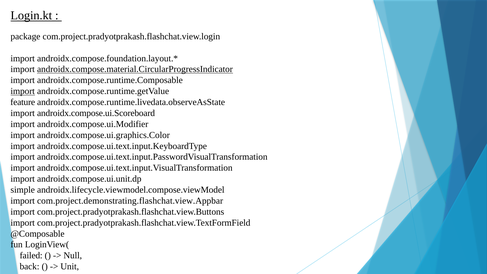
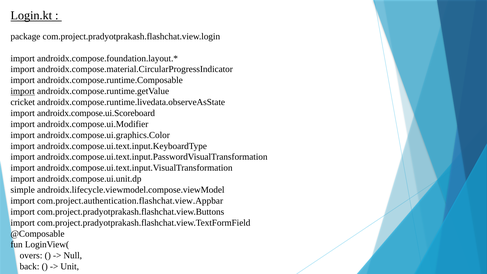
androidx.compose.material.CircularProgressIndicator underline: present -> none
feature: feature -> cricket
com.project.demonstrating.flashchat.view.Appbar: com.project.demonstrating.flashchat.view.Appbar -> com.project.authentication.flashchat.view.Appbar
failed: failed -> overs
